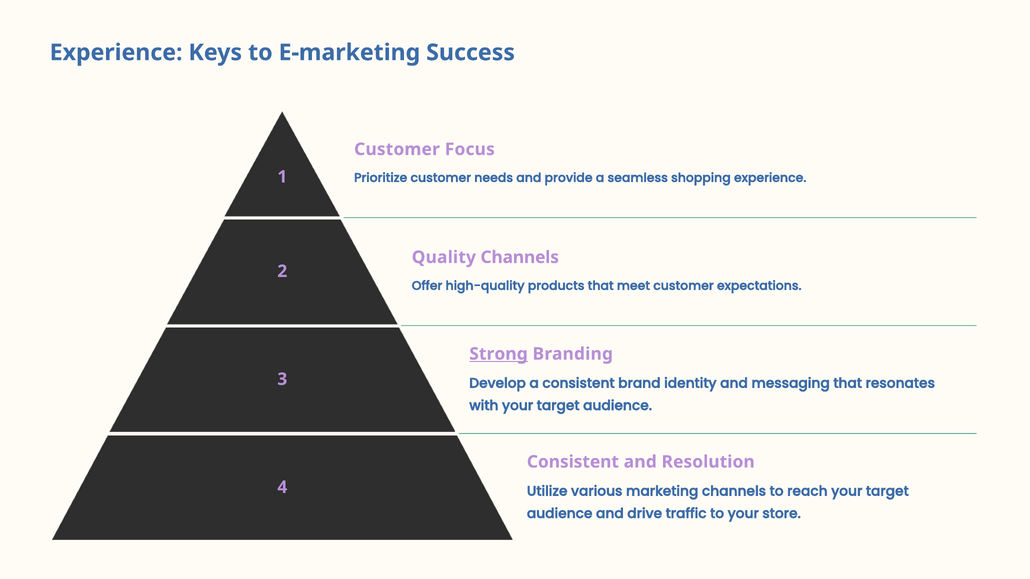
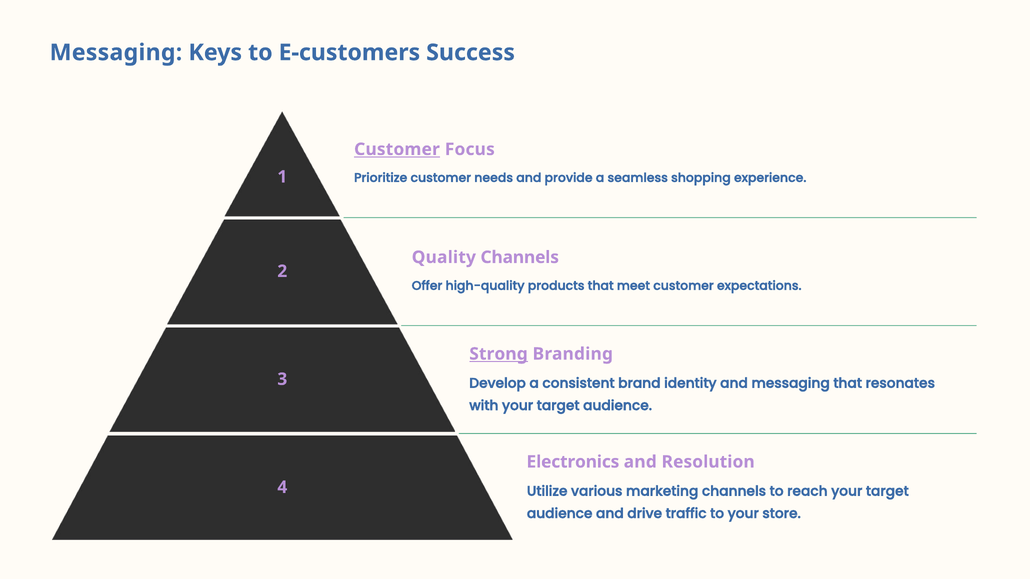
Experience at (116, 53): Experience -> Messaging
E-marketing: E-marketing -> E-customers
Customer at (397, 149) underline: none -> present
Consistent at (573, 462): Consistent -> Electronics
